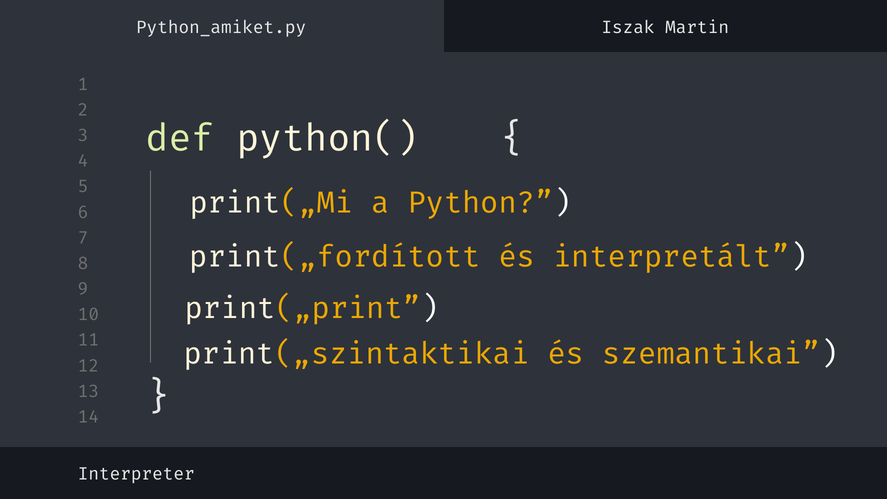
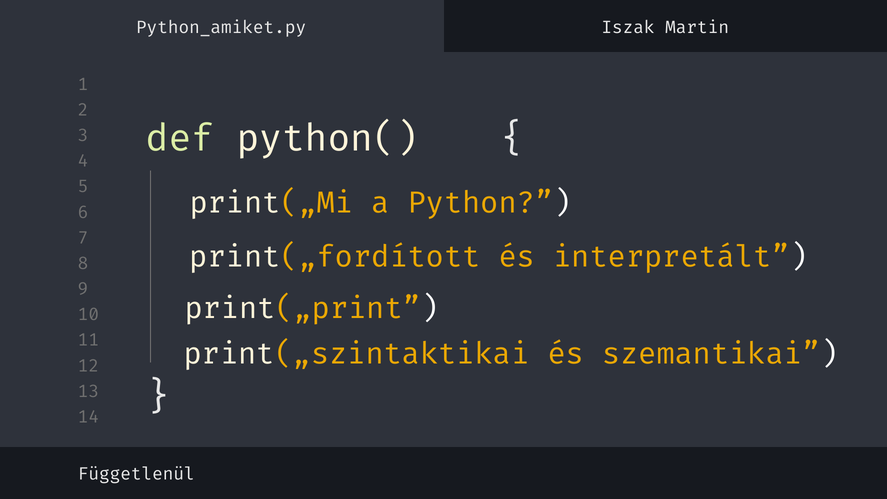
Interpreter: Interpreter -> Függetlenül
